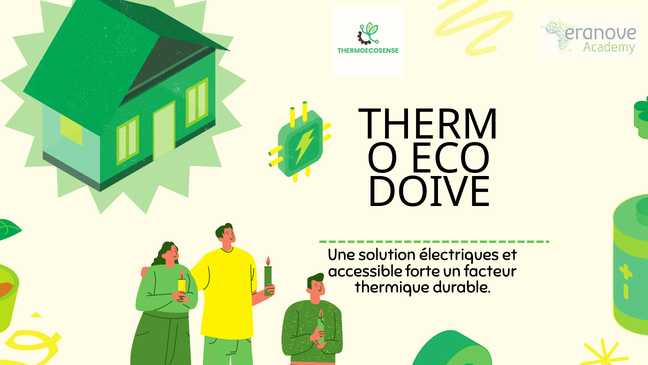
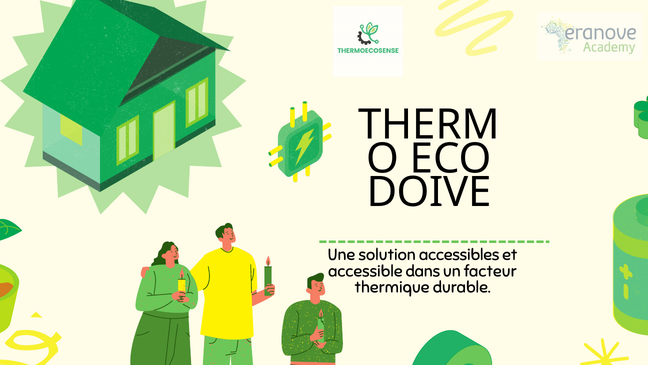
électriques: électriques -> accessibles
forte: forte -> dans
